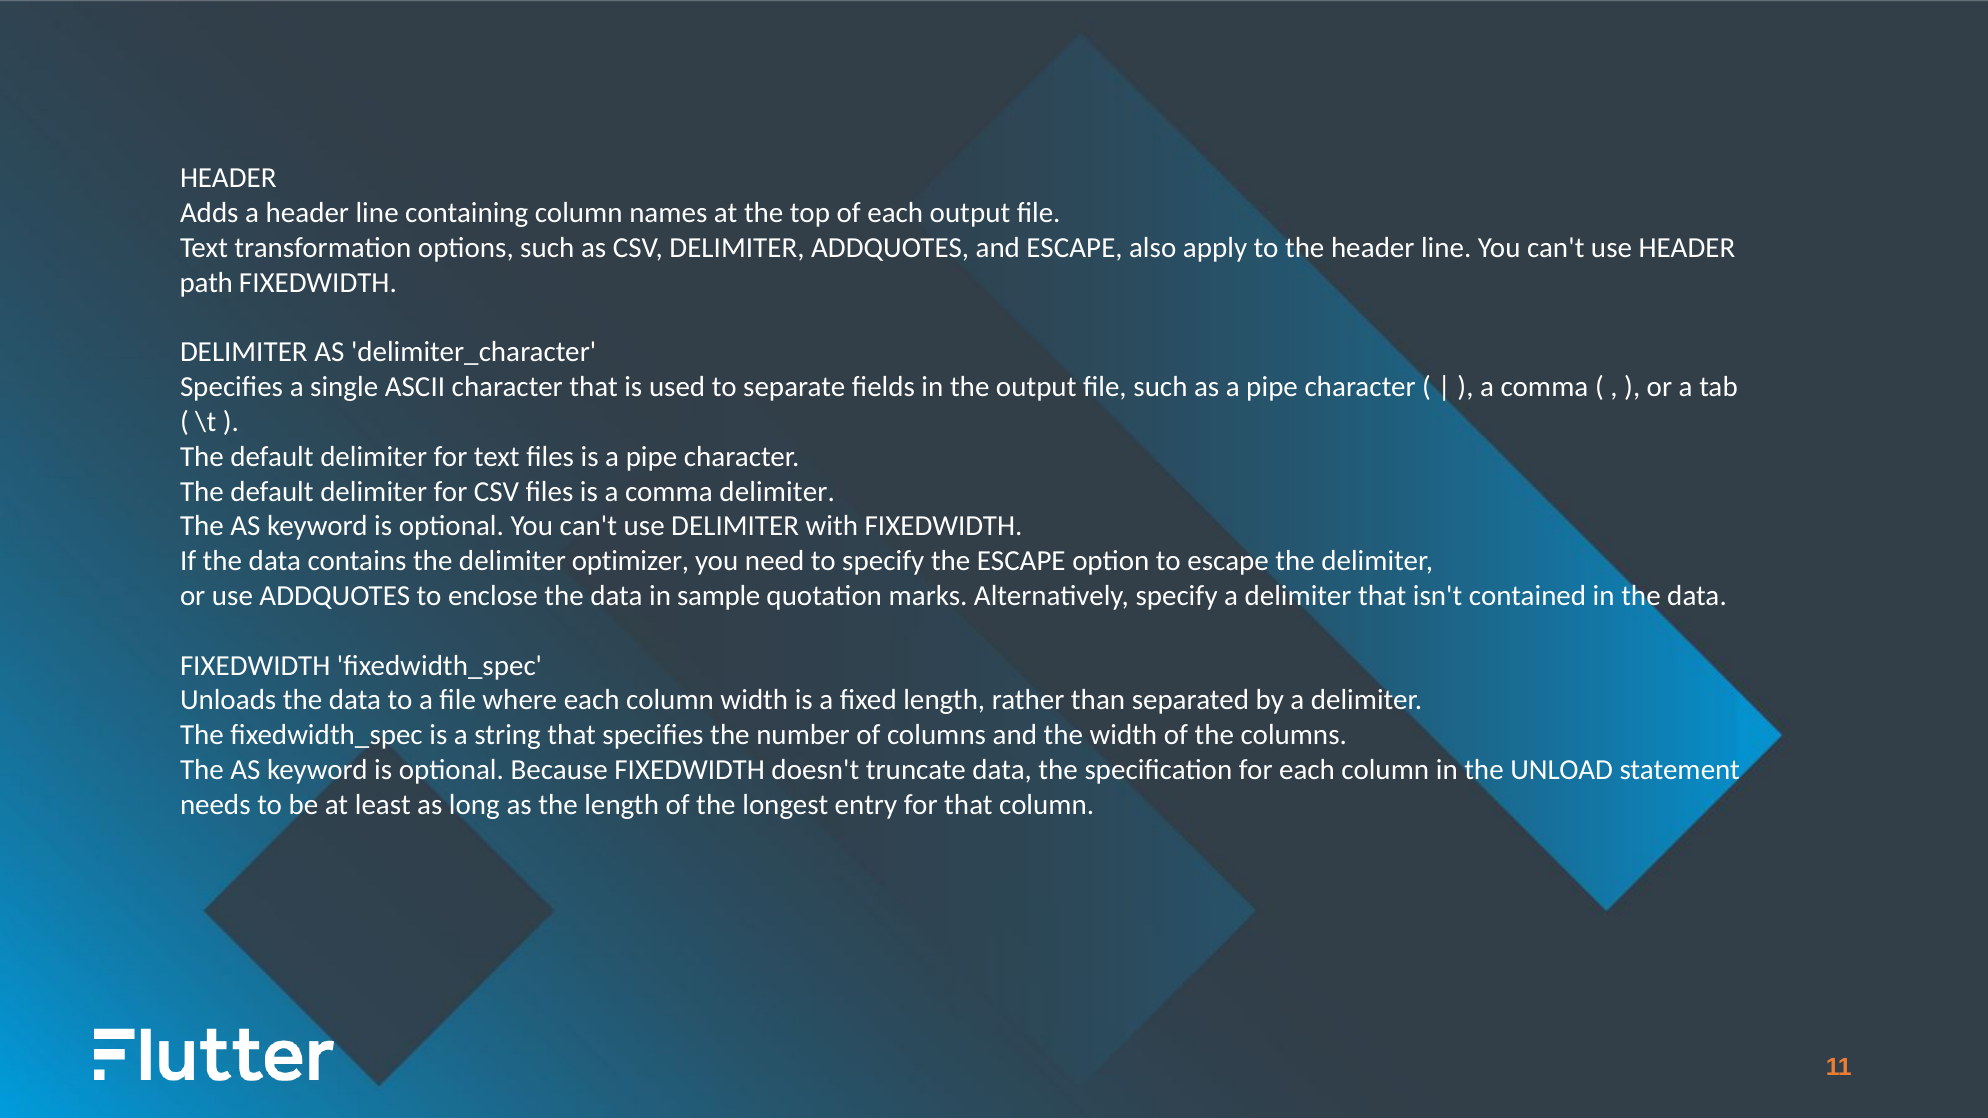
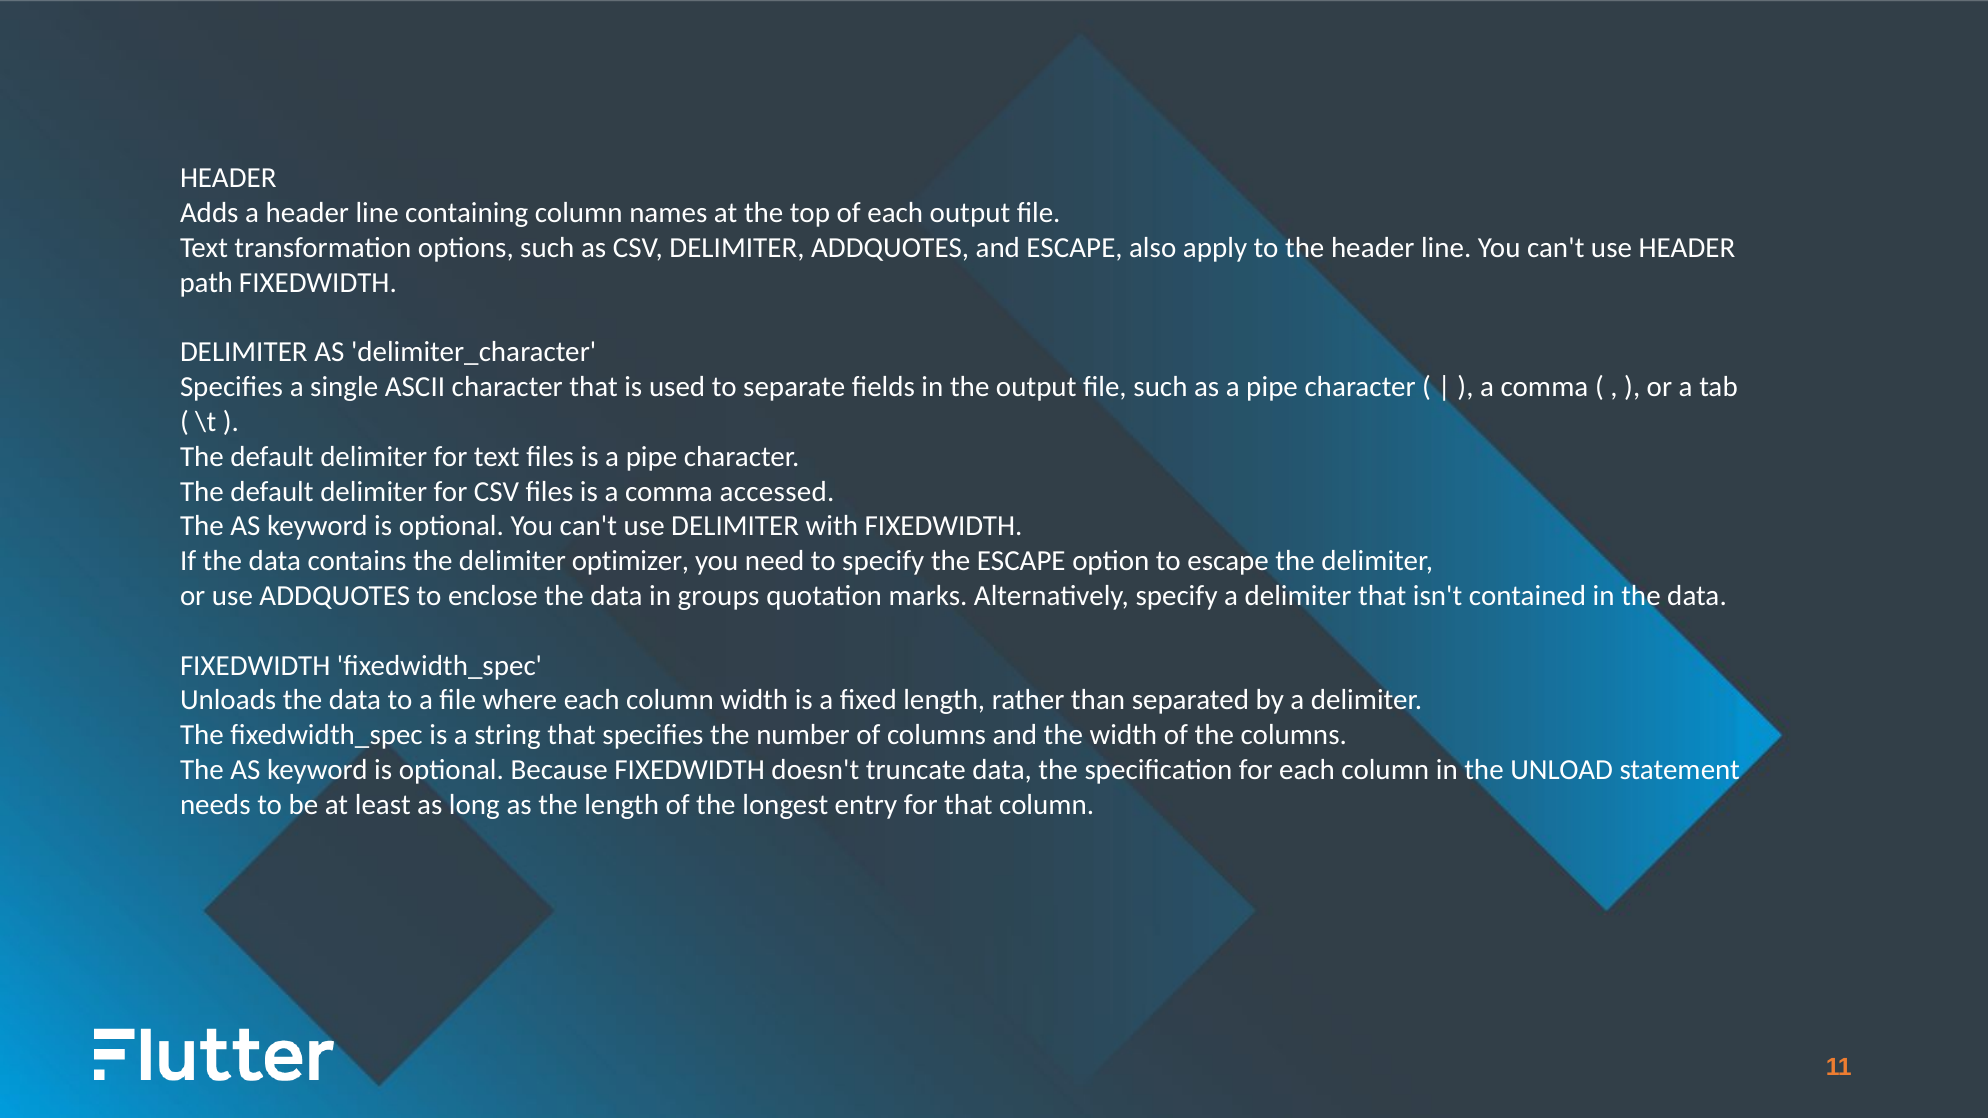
comma delimiter: delimiter -> accessed
sample: sample -> groups
